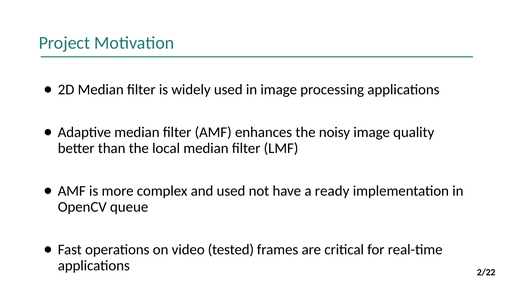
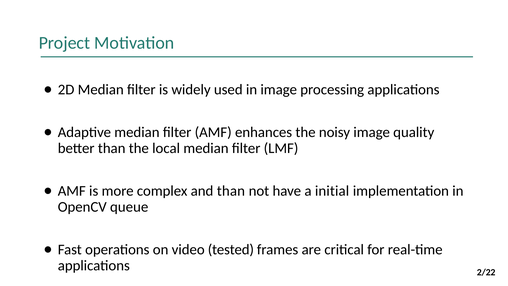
and used: used -> than
ready: ready -> initial
